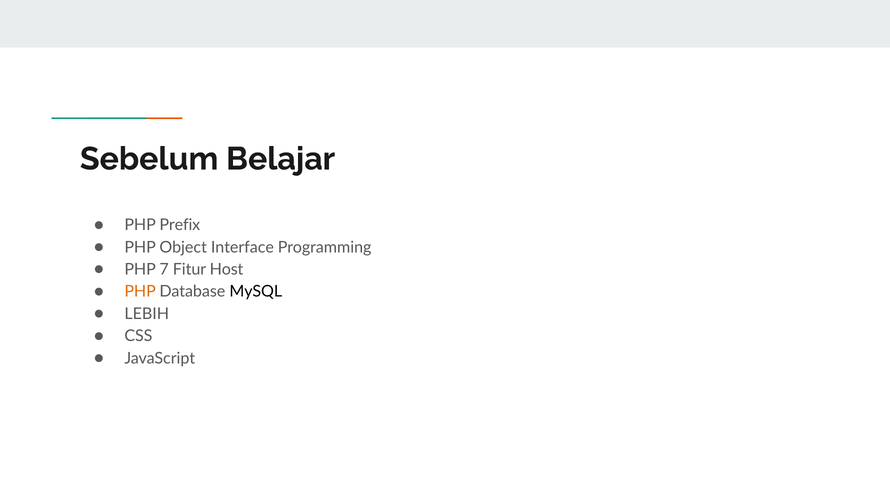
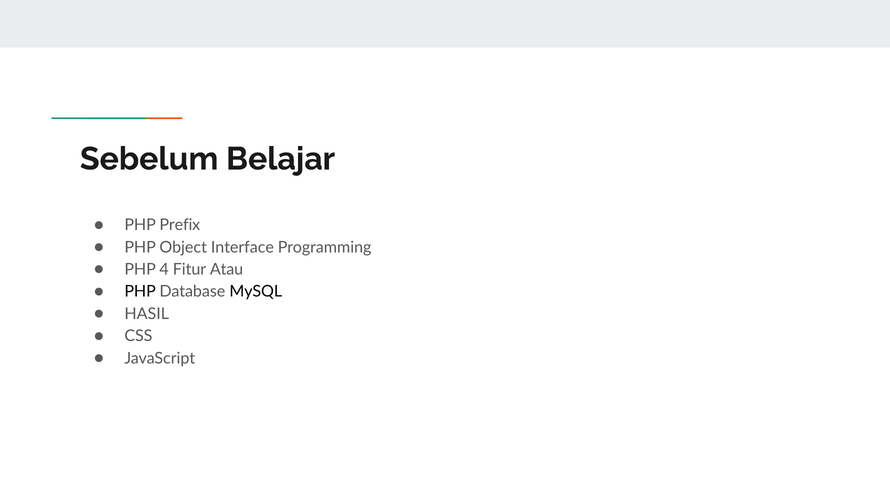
7: 7 -> 4
Host: Host -> Atau
PHP at (140, 291) colour: orange -> black
LEBIH: LEBIH -> HASIL
